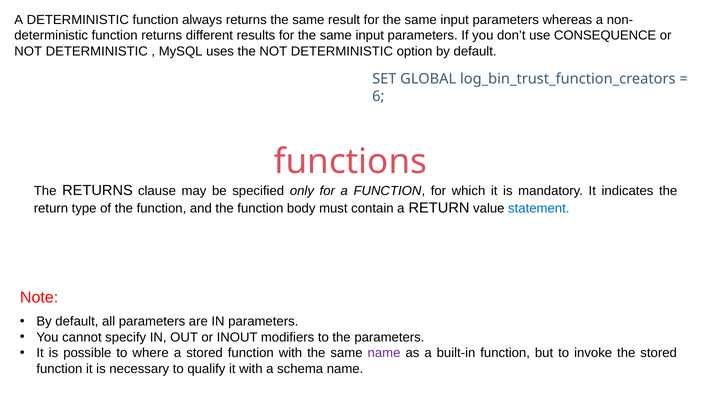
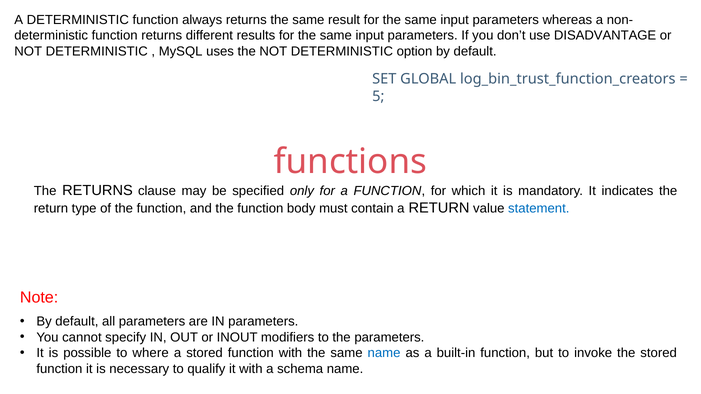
CONSEQUENCE: CONSEQUENCE -> DISADVANTAGE
6: 6 -> 5
name at (384, 353) colour: purple -> blue
